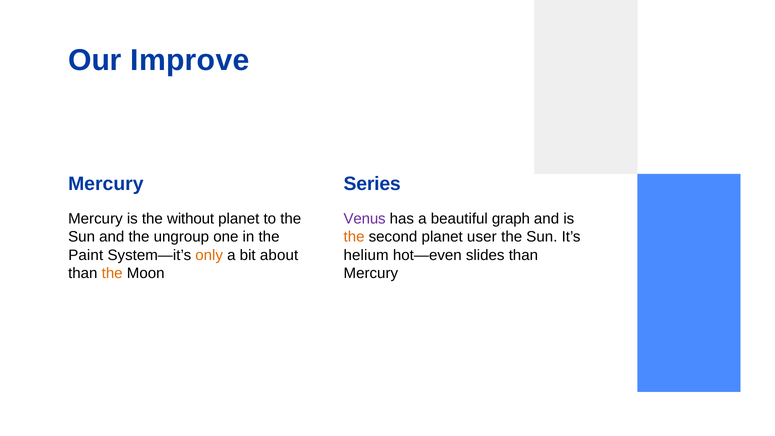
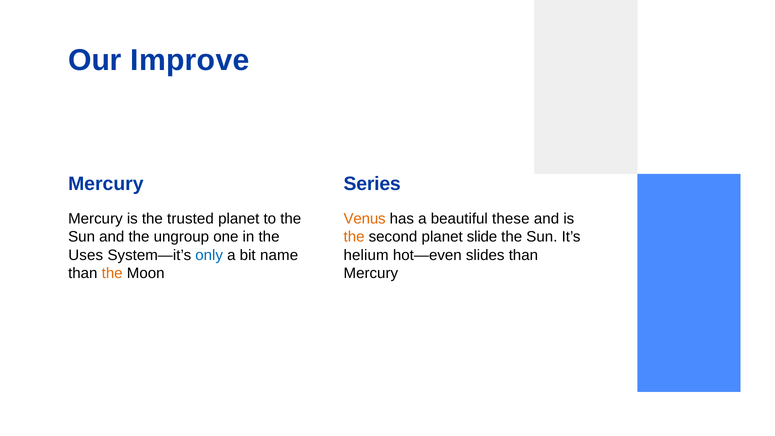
without: without -> trusted
Venus colour: purple -> orange
graph: graph -> these
user: user -> slide
Paint: Paint -> Uses
only colour: orange -> blue
about: about -> name
